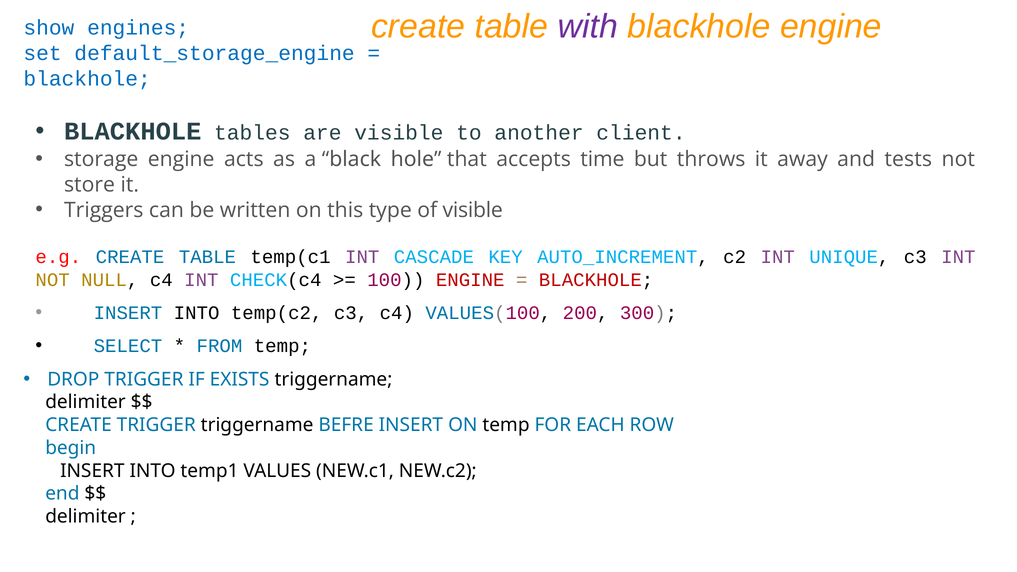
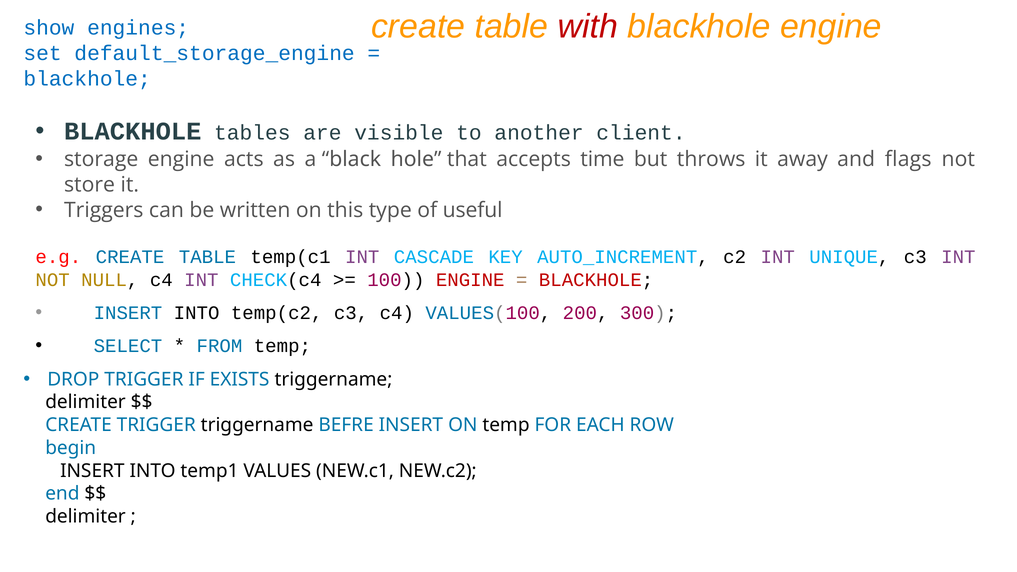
with colour: purple -> red
tests: tests -> flags
of visible: visible -> useful
